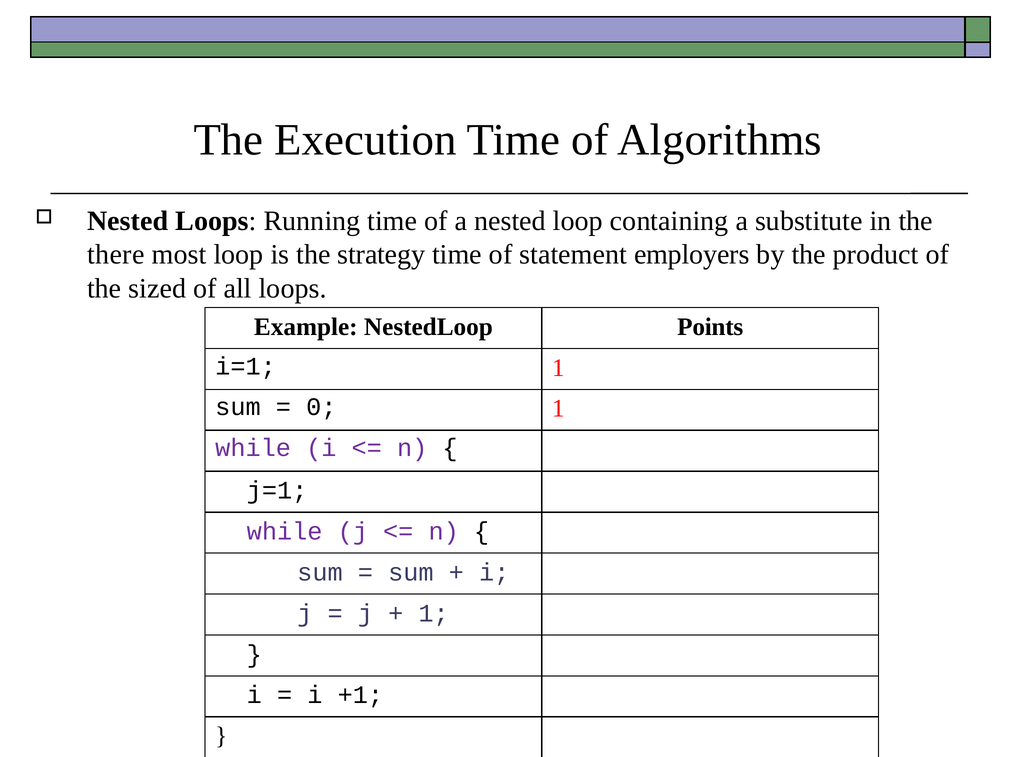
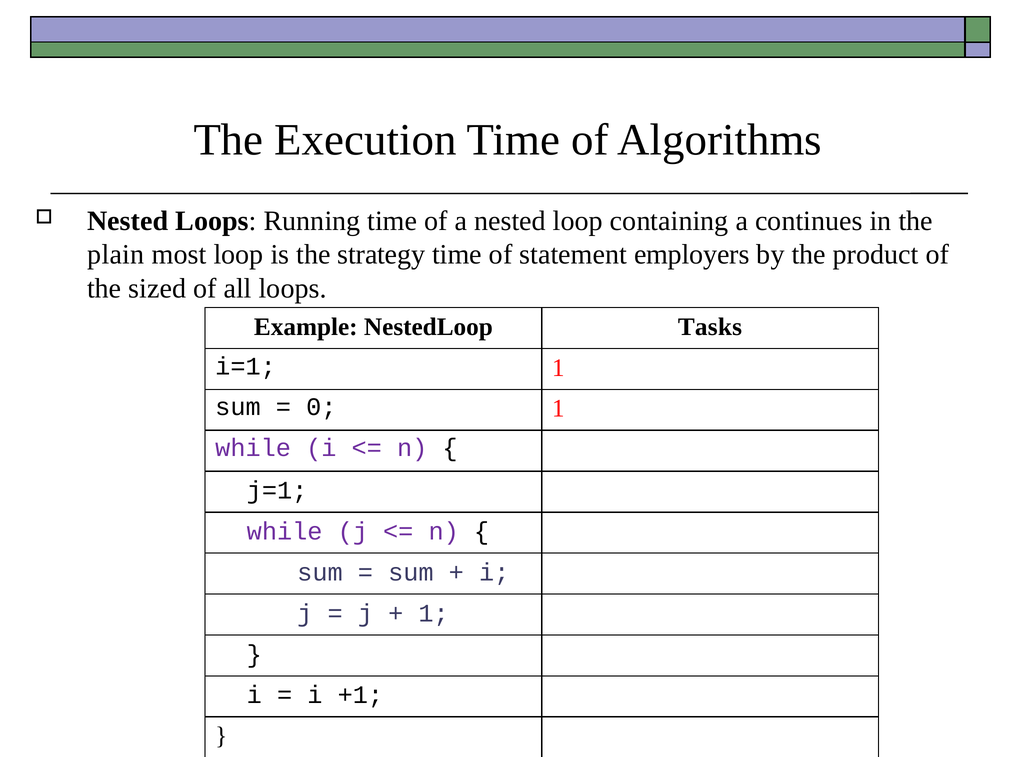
substitute: substitute -> continues
there: there -> plain
Points: Points -> Tasks
